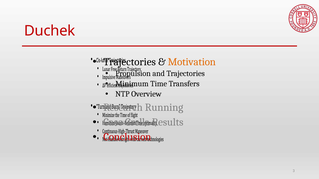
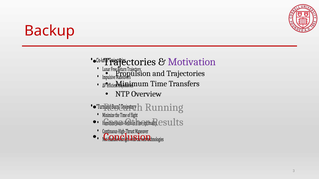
Duchek: Duchek -> Backup
Motivation colour: orange -> purple
Grella: Grella -> Other
